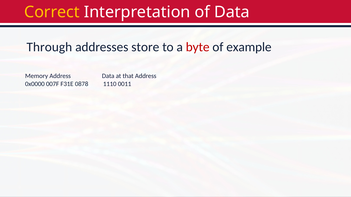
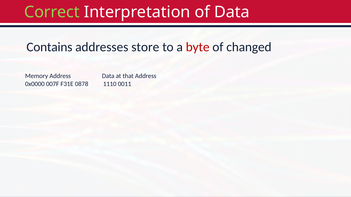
Correct colour: yellow -> light green
Through: Through -> Contains
example: example -> changed
